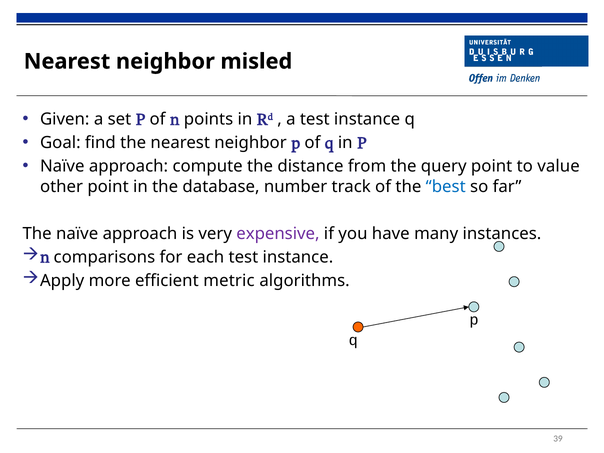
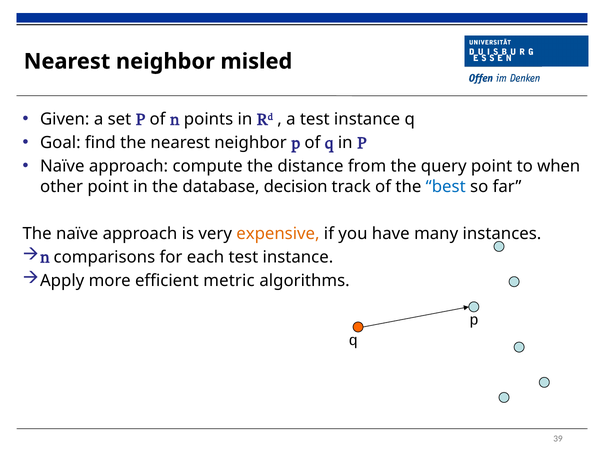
value: value -> when
number: number -> decision
expensive colour: purple -> orange
